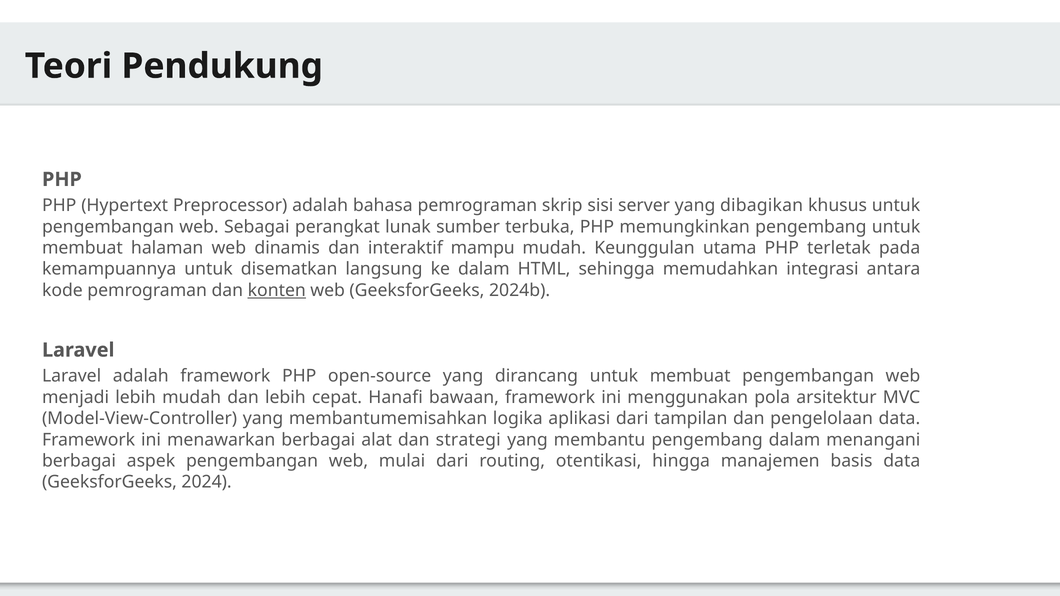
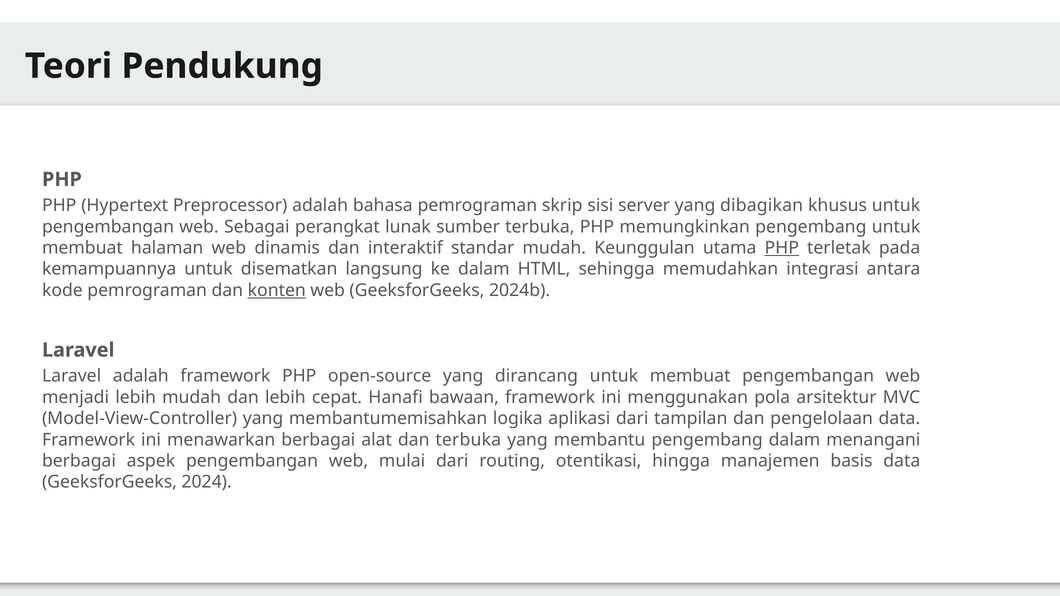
mampu: mampu -> standar
PHP at (782, 248) underline: none -> present
dan strategi: strategi -> terbuka
